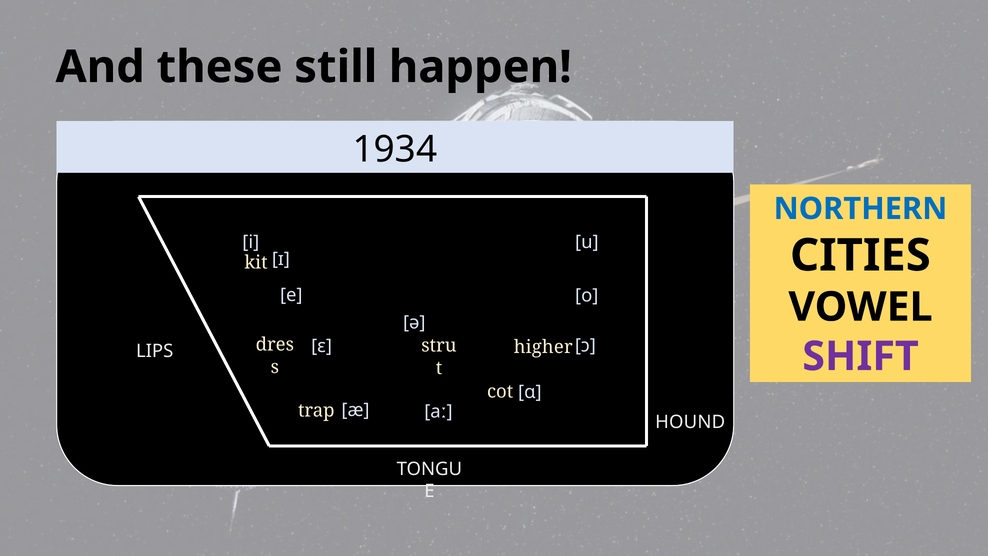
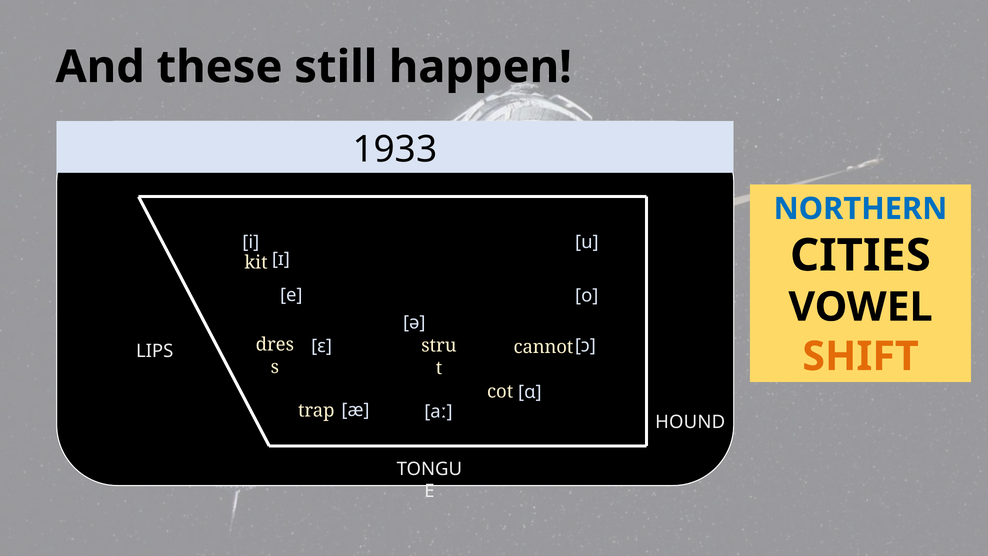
1934: 1934 -> 1933
higher: higher -> cannot
SHIFT colour: purple -> orange
